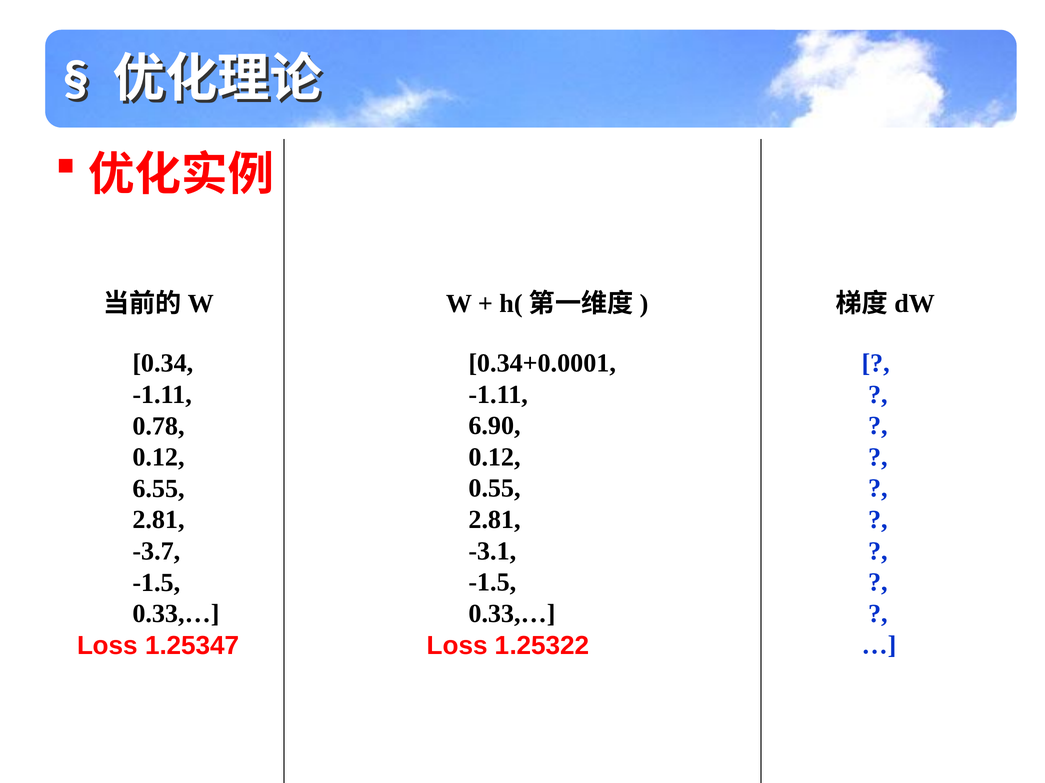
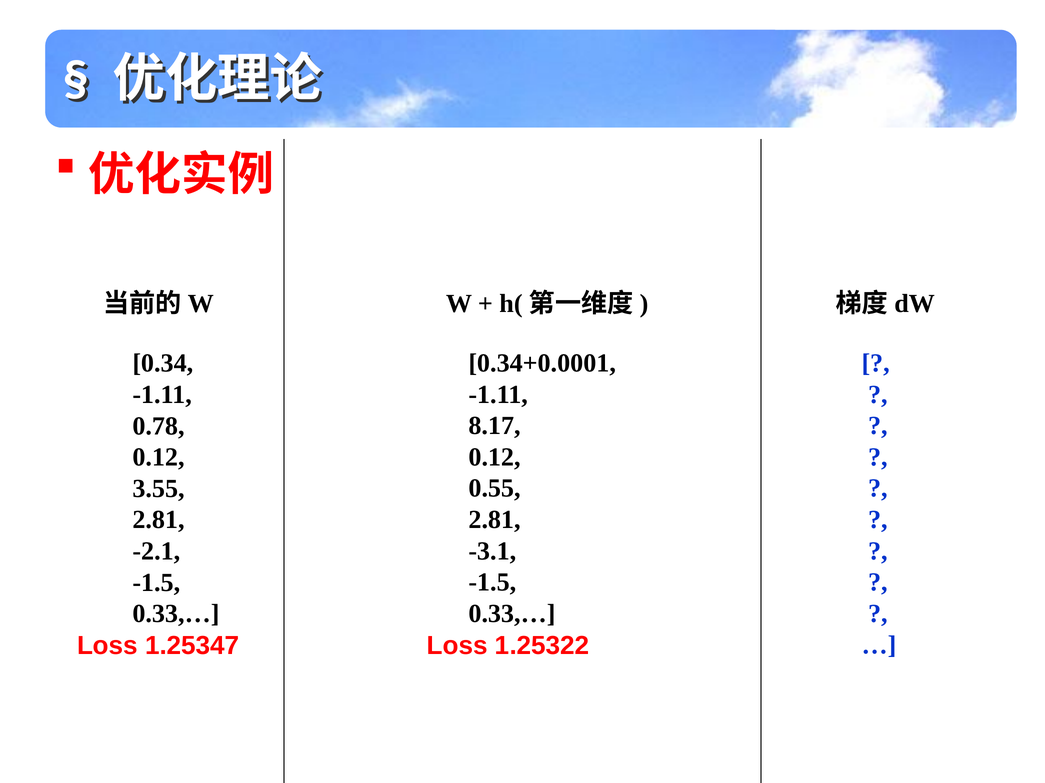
6.90: 6.90 -> 8.17
6.55: 6.55 -> 3.55
-3.7: -3.7 -> -2.1
